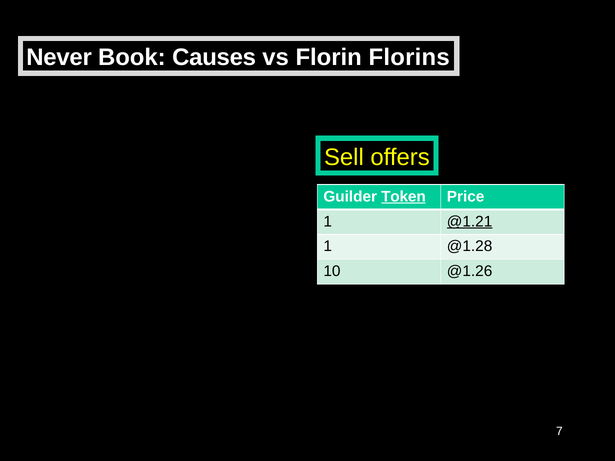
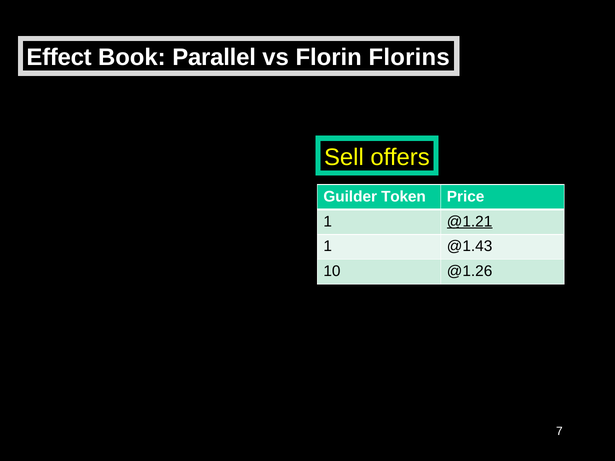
Never: Never -> Effect
Causes: Causes -> Parallel
Token underline: present -> none
@1.28: @1.28 -> @1.43
